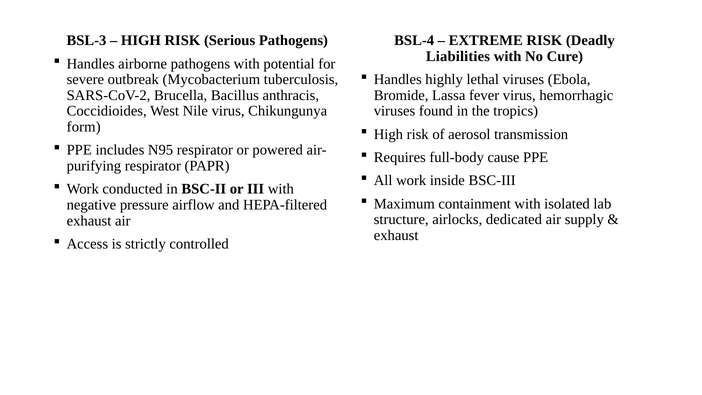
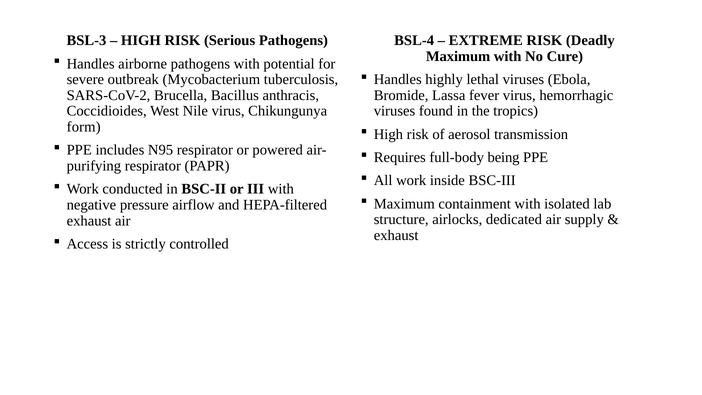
Liabilities at (458, 56): Liabilities -> Maximum
cause: cause -> being
